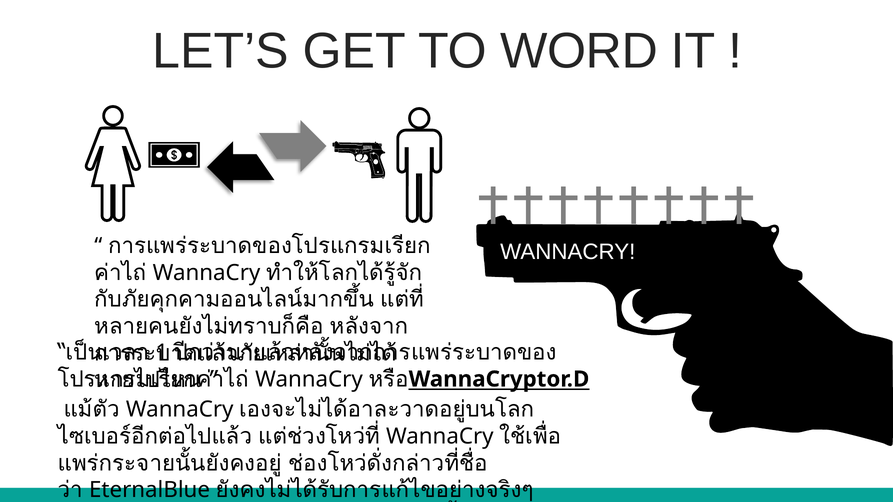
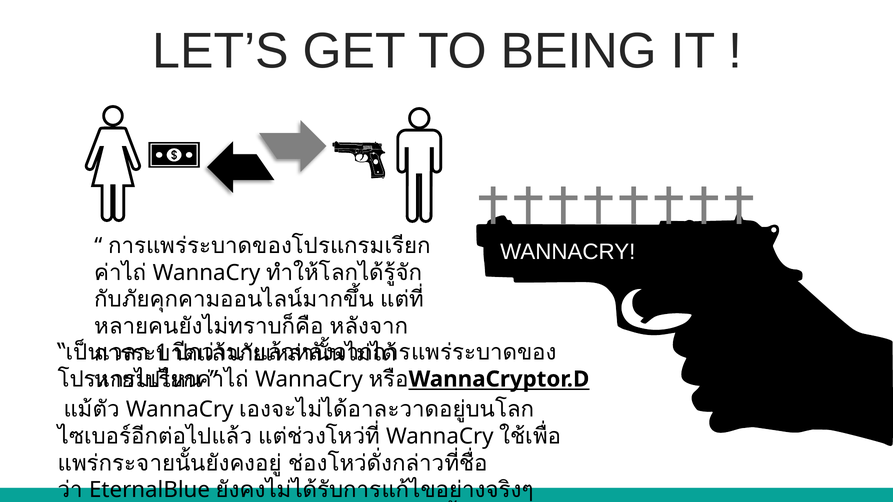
WORD: WORD -> BEING
